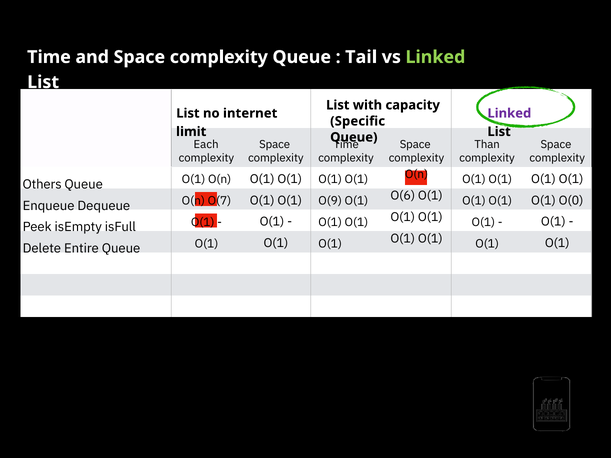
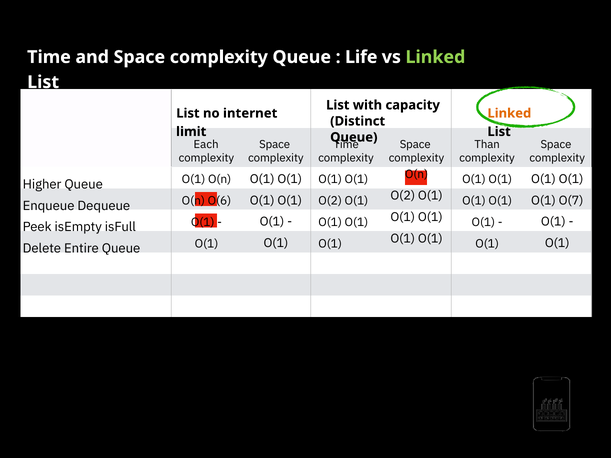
Tail: Tail -> Life
Linked at (509, 113) colour: purple -> orange
Speciﬁc: Speciﬁc -> Distinct
Others: Others -> Higher
O(6 at (403, 196): O(6 -> O(2
O(0: O(0 -> O(7
O(7: O(7 -> O(6
O(9 at (330, 201): O(9 -> O(2
